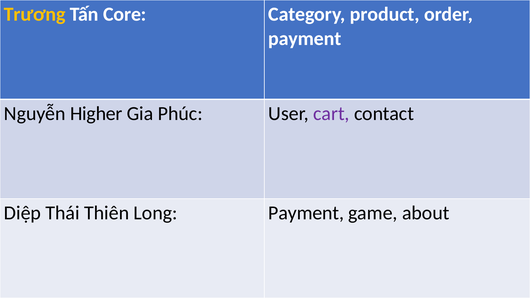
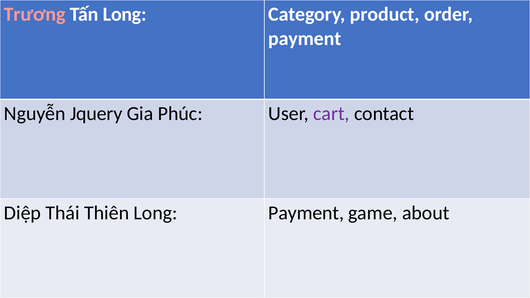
Trương colour: yellow -> pink
Tấn Core: Core -> Long
Higher: Higher -> Jquery
